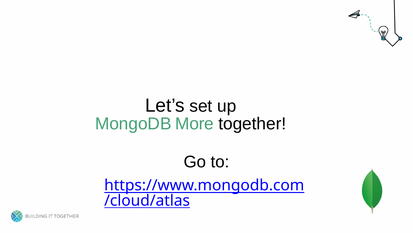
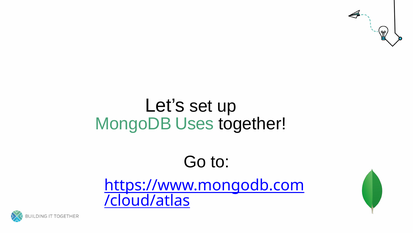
More: More -> Uses
